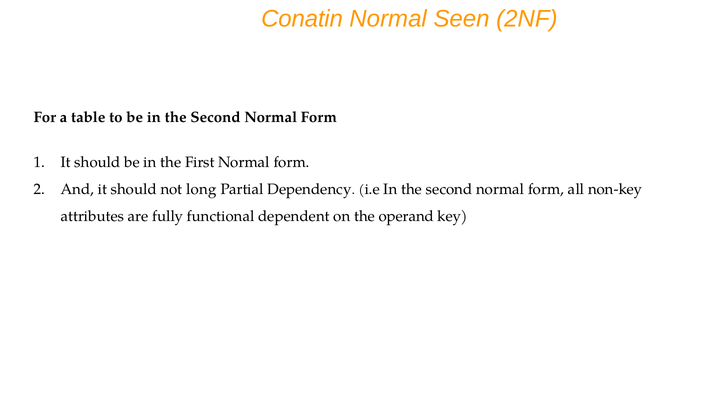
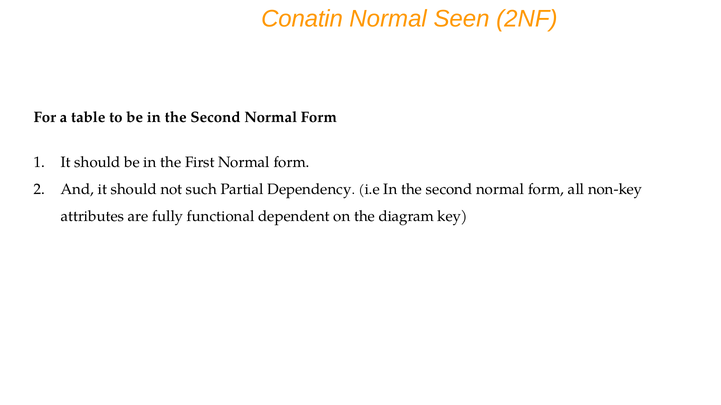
long: long -> such
operand: operand -> diagram
